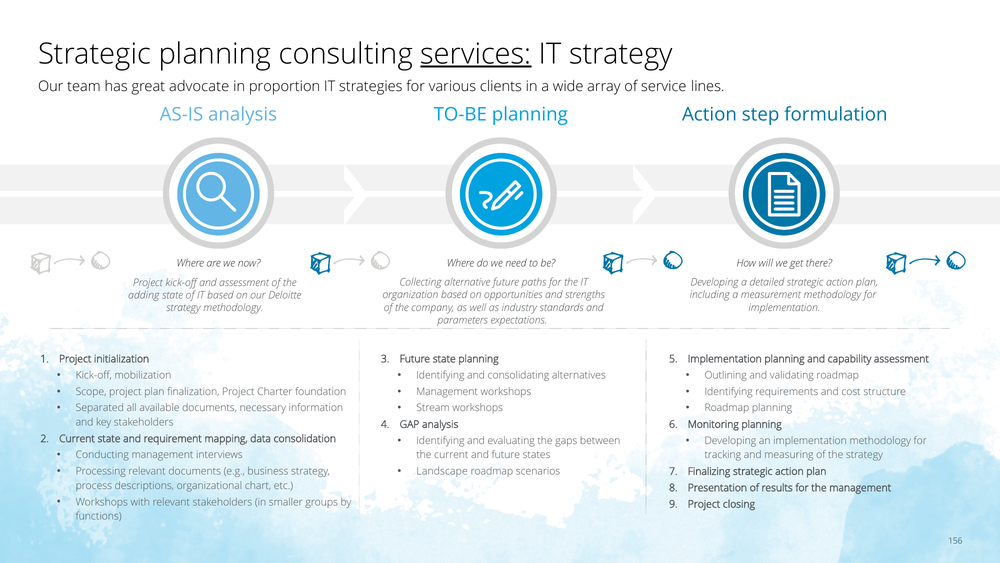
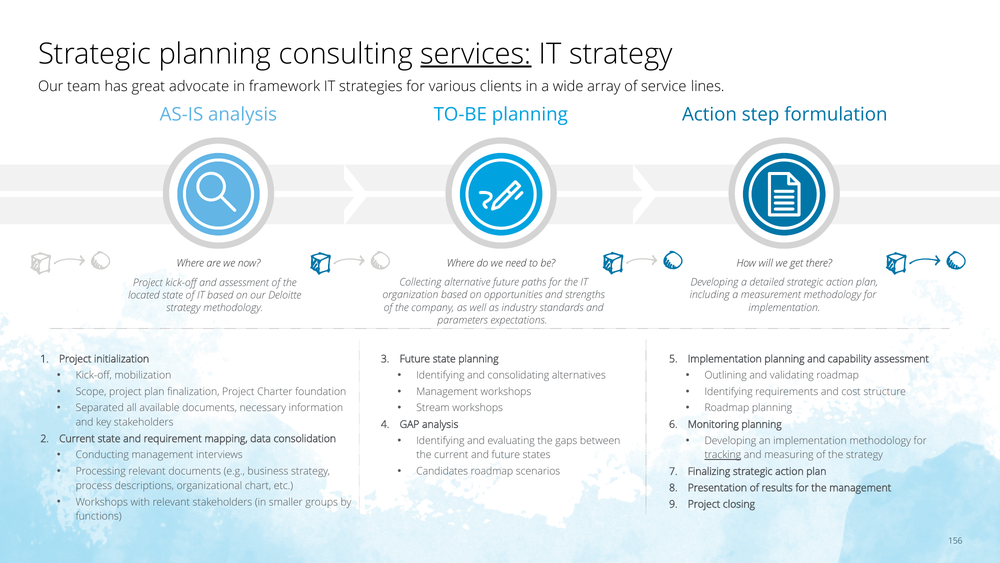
proportion: proportion -> framework
adding: adding -> located
tracking underline: none -> present
Landscape: Landscape -> Candidates
